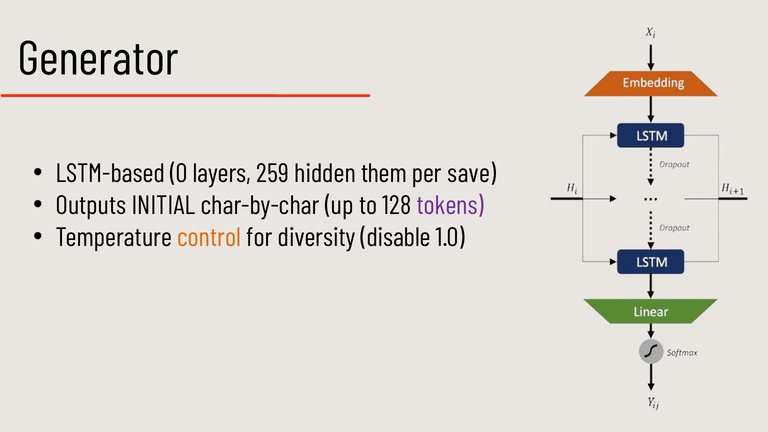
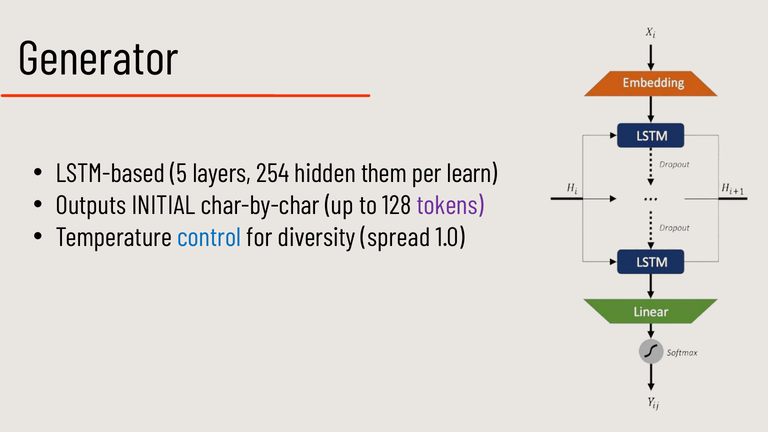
0: 0 -> 5
259: 259 -> 254
save: save -> learn
control colour: orange -> blue
disable: disable -> spread
